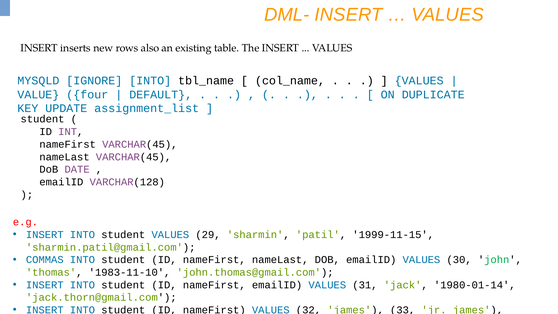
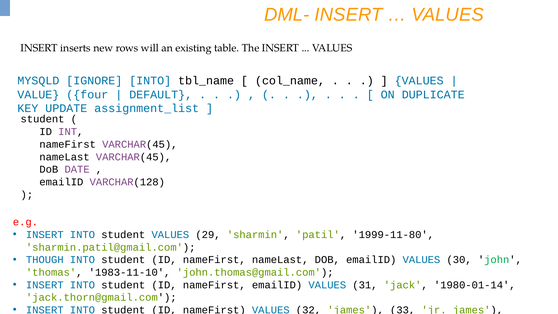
also: also -> will
1999-11-15: 1999-11-15 -> 1999-11-80
COMMAS: COMMAS -> THOUGH
